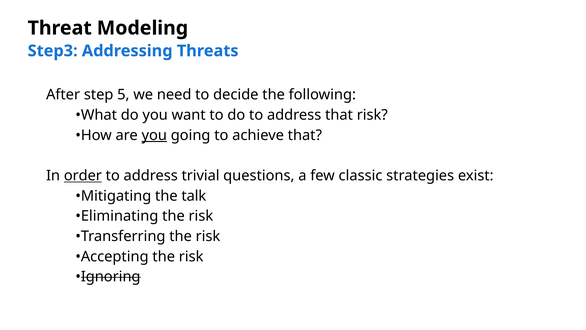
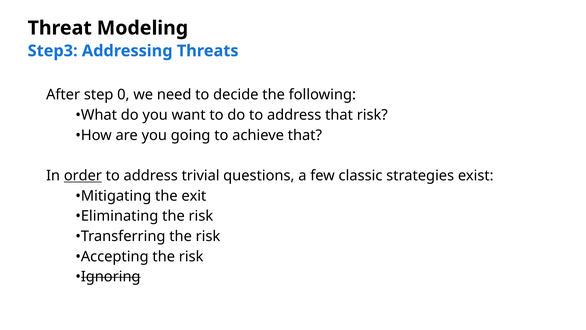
5: 5 -> 0
you at (154, 135) underline: present -> none
talk: talk -> exit
